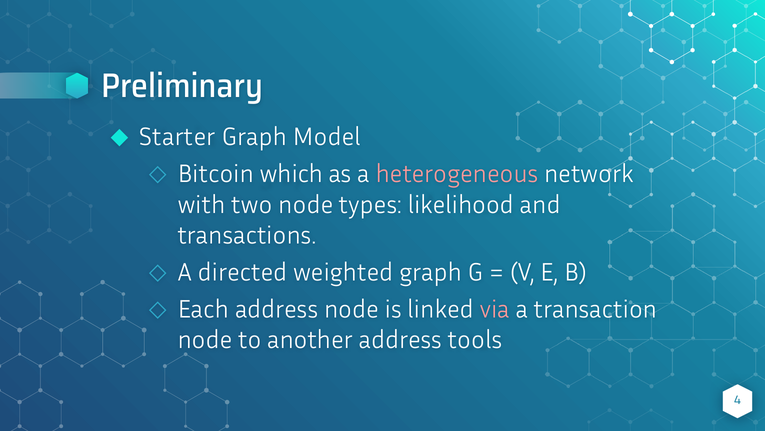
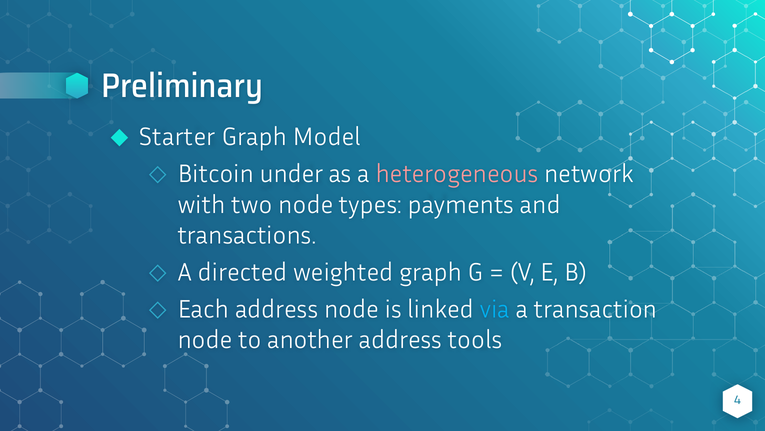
which: which -> under
likelihood: likelihood -> payments
via colour: pink -> light blue
